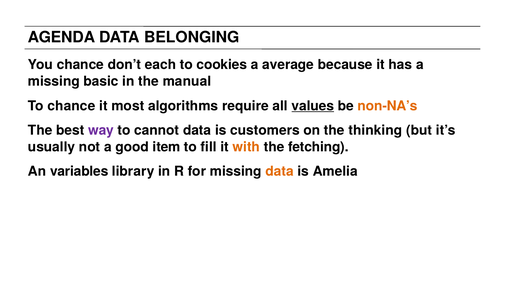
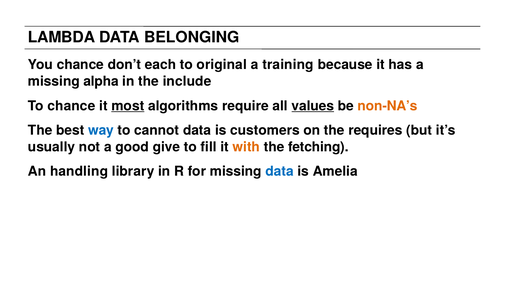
AGENDA: AGENDA -> LAMBDA
cookies: cookies -> original
average: average -> training
basic: basic -> alpha
manual: manual -> include
most underline: none -> present
way colour: purple -> blue
thinking: thinking -> requires
item: item -> give
variables: variables -> handling
data at (280, 172) colour: orange -> blue
